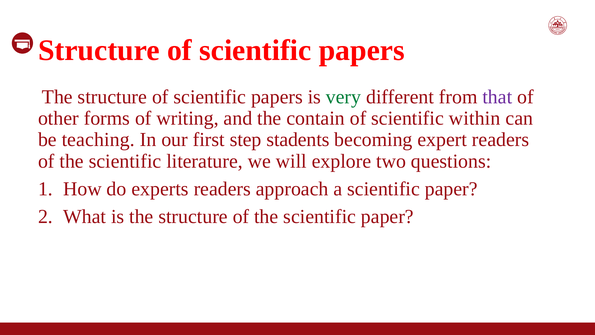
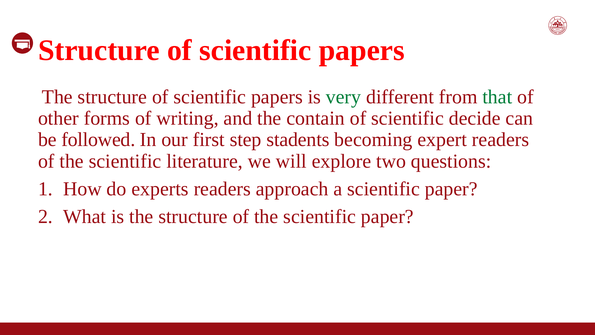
that colour: purple -> green
within: within -> decide
teaching: teaching -> followed
